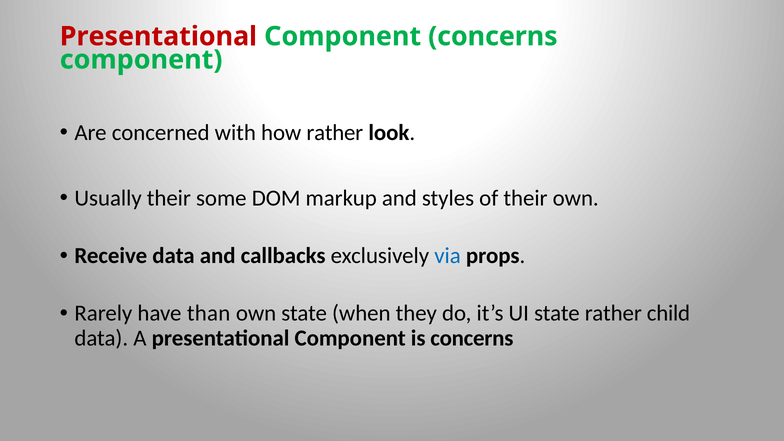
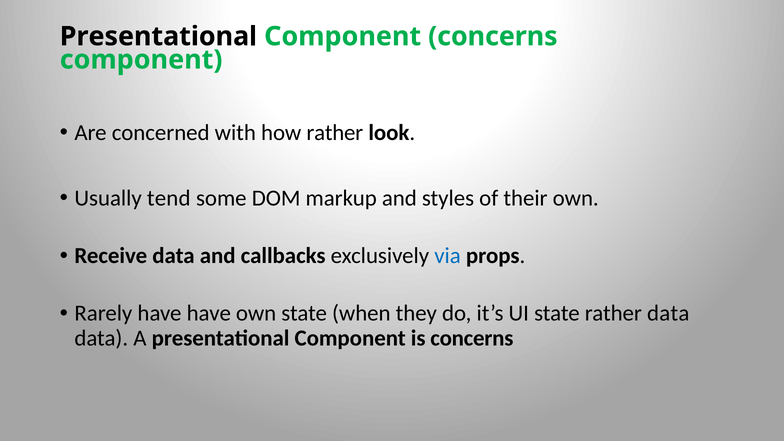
Presentational at (158, 36) colour: red -> black
Usually their: their -> tend
have than: than -> have
rather child: child -> data
